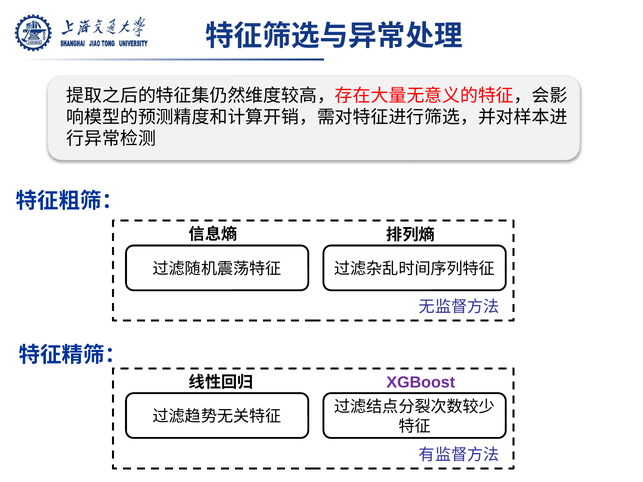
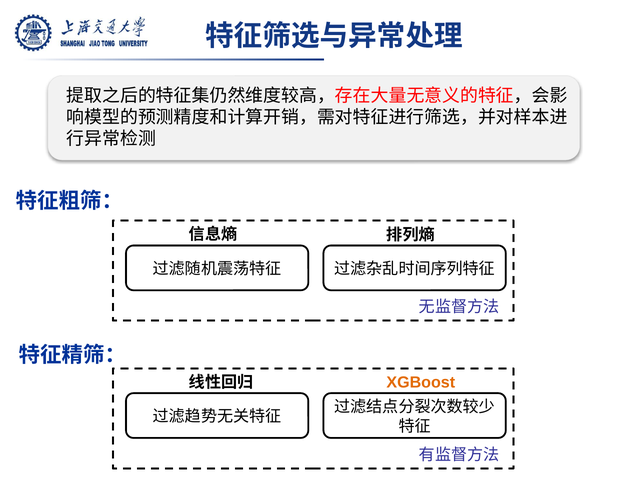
XGBoost colour: purple -> orange
